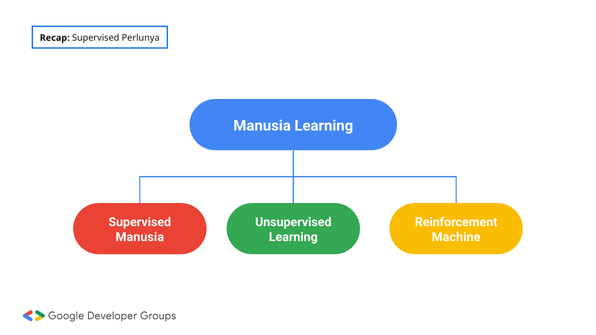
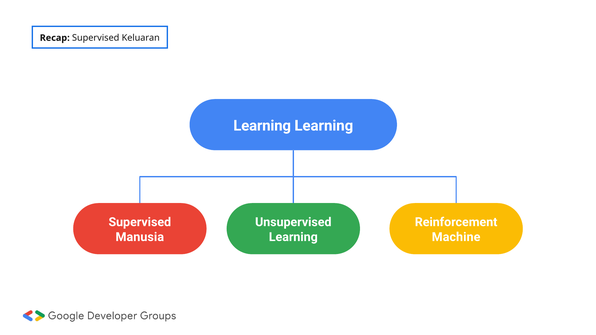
Perlunya: Perlunya -> Keluaran
Manusia at (262, 126): Manusia -> Learning
